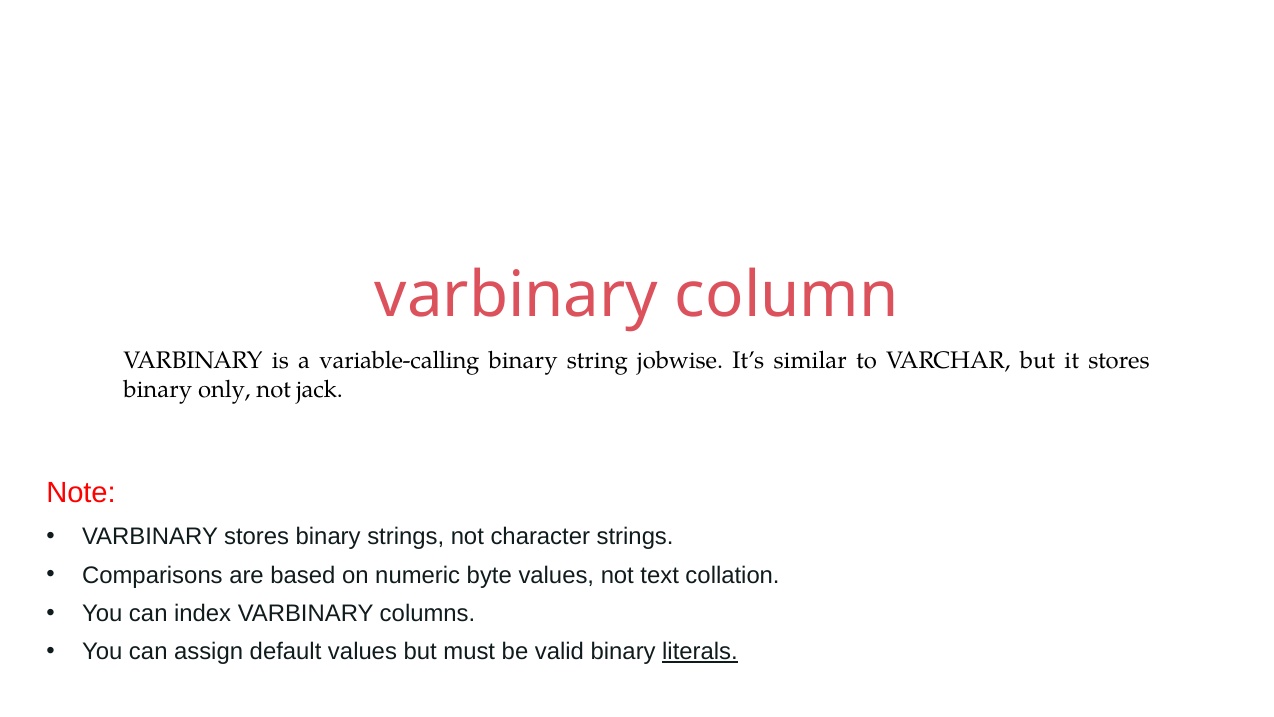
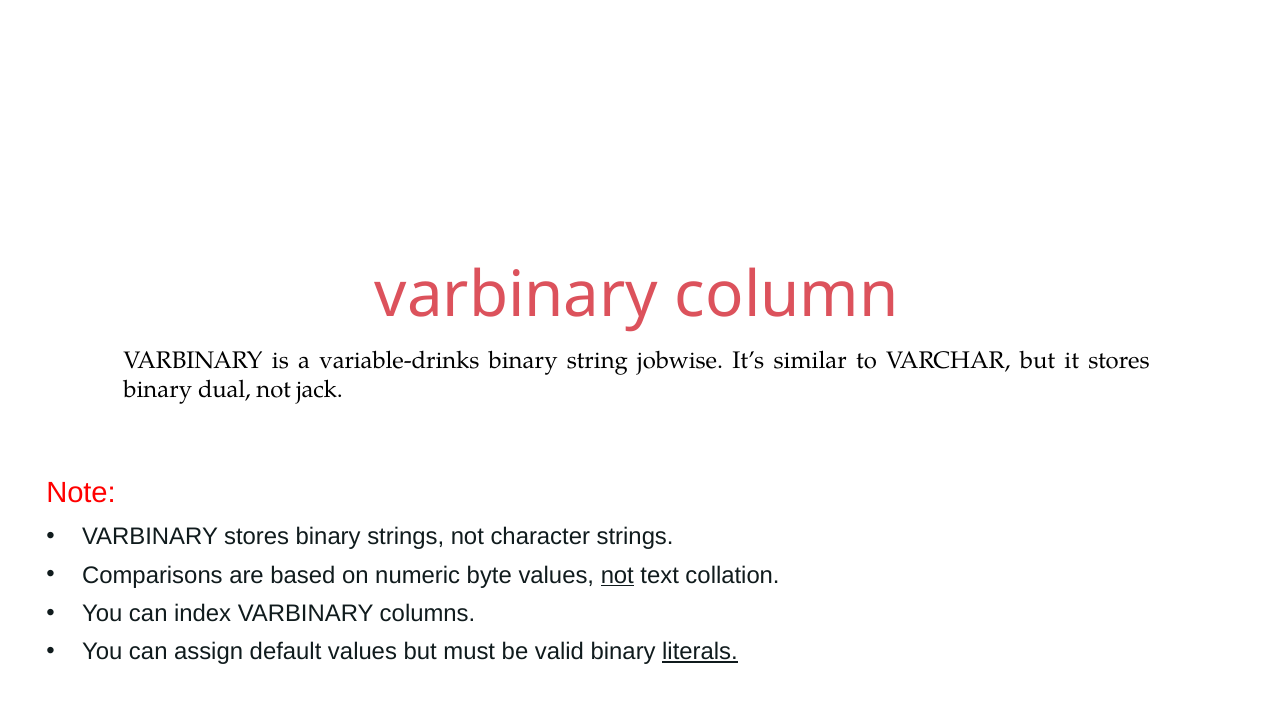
variable-calling: variable-calling -> variable-drinks
only: only -> dual
not at (617, 575) underline: none -> present
